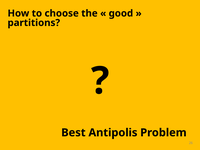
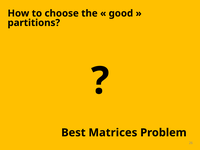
Antipolis: Antipolis -> Matrices
